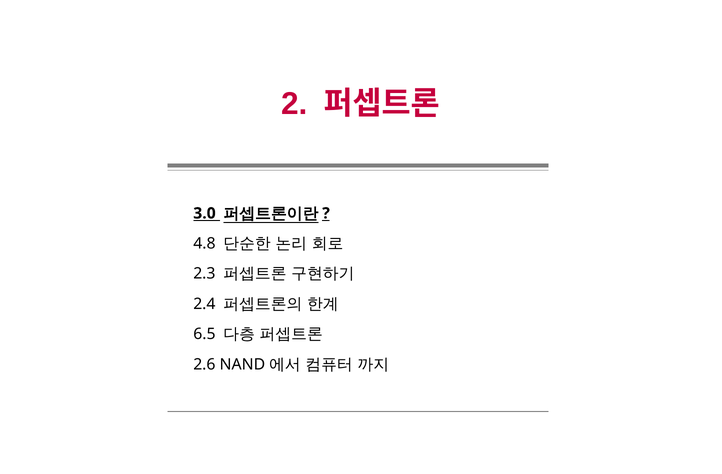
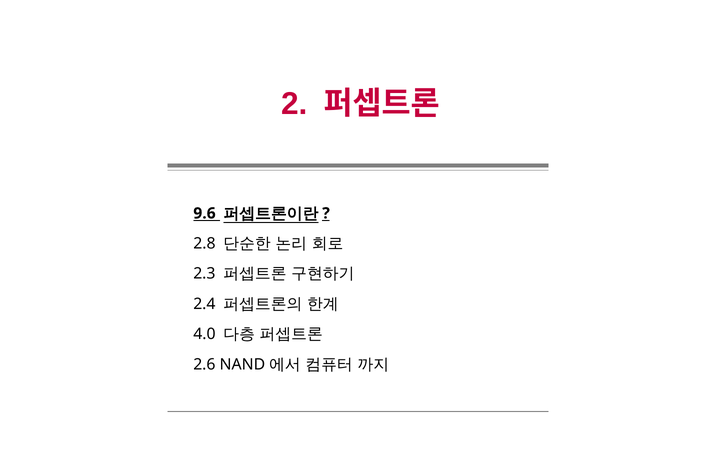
3.0: 3.0 -> 9.6
4.8: 4.8 -> 2.8
6.5: 6.5 -> 4.0
